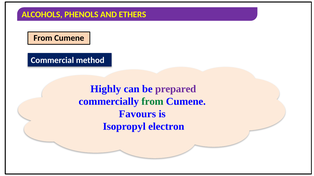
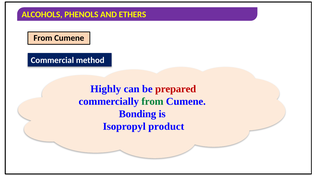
prepared colour: purple -> red
Favours: Favours -> Bonding
electron: electron -> product
